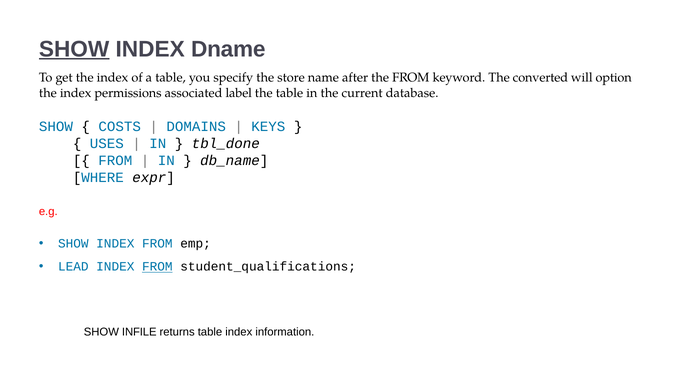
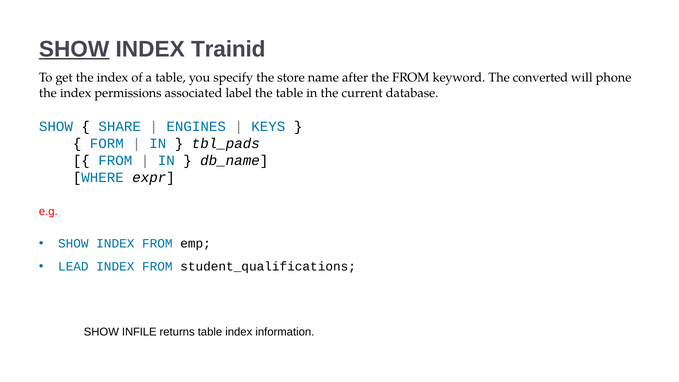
Dname: Dname -> Trainid
option: option -> phone
COSTS: COSTS -> SHARE
DOMAINS: DOMAINS -> ENGINES
USES: USES -> FORM
tbl_done: tbl_done -> tbl_pads
FROM at (157, 267) underline: present -> none
